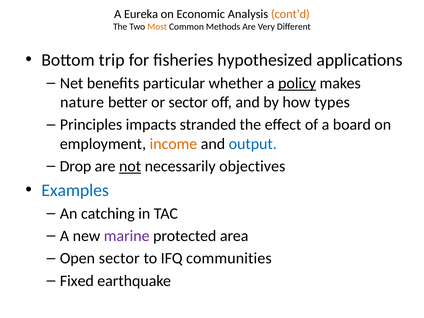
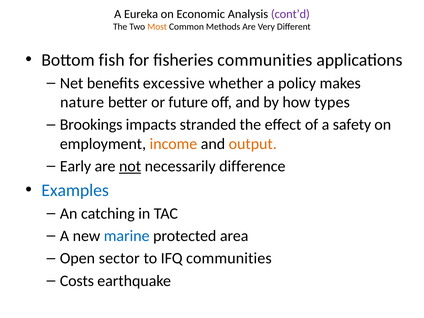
cont’d colour: orange -> purple
trip: trip -> fish
fisheries hypothesized: hypothesized -> communities
particular: particular -> excessive
policy underline: present -> none
or sector: sector -> future
Principles: Principles -> Brookings
board: board -> safety
output colour: blue -> orange
Drop: Drop -> Early
objectives: objectives -> difference
marine colour: purple -> blue
Fixed: Fixed -> Costs
